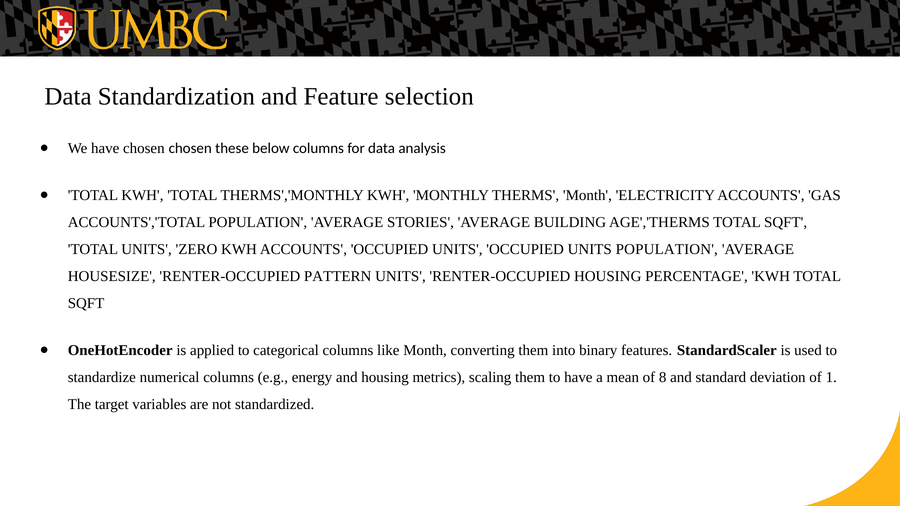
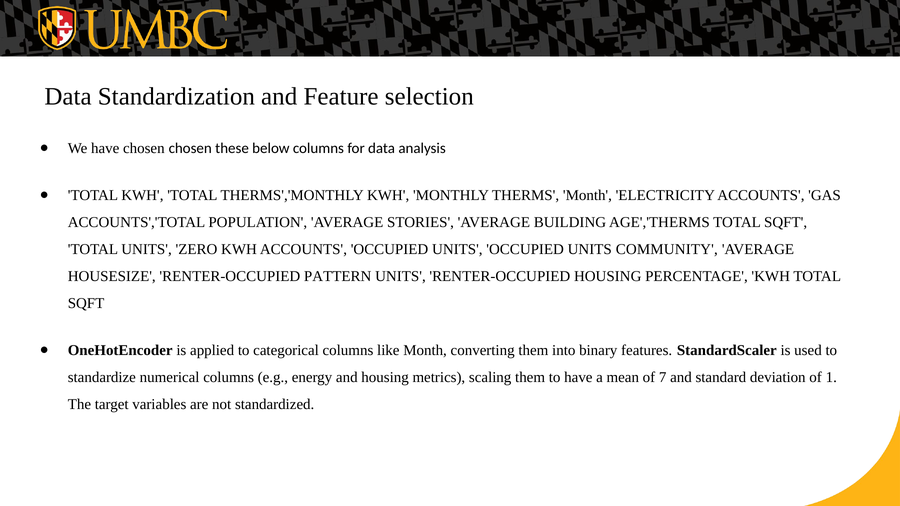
UNITS POPULATION: POPULATION -> COMMUNITY
8: 8 -> 7
